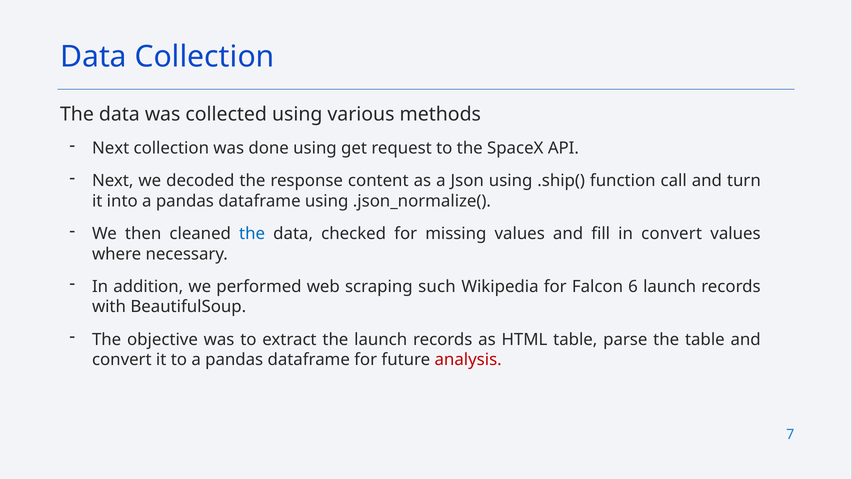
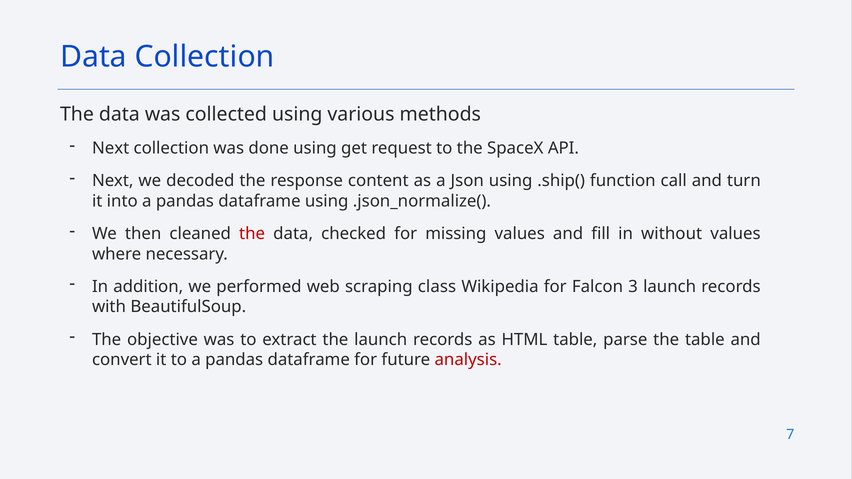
the at (252, 234) colour: blue -> red
in convert: convert -> without
such: such -> class
6: 6 -> 3
